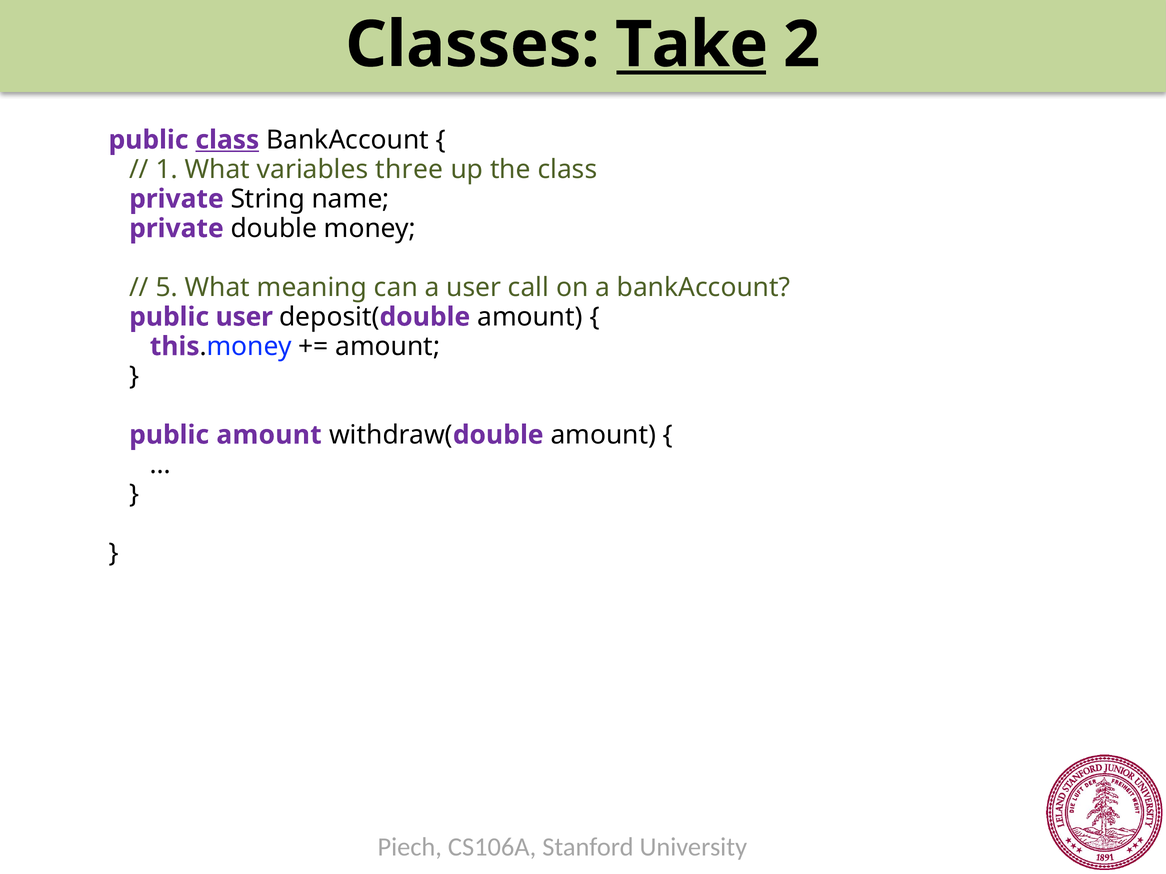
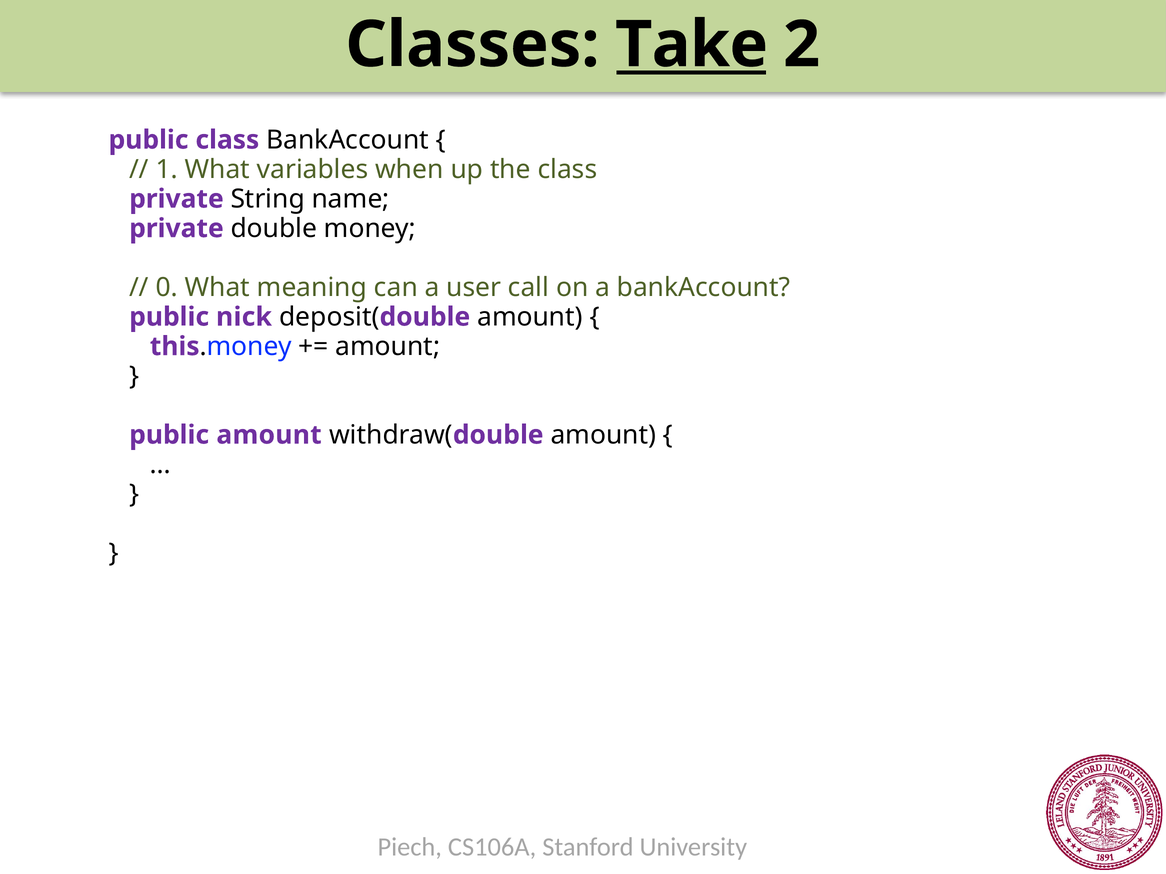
class at (227, 140) underline: present -> none
three: three -> when
5: 5 -> 0
public user: user -> nick
